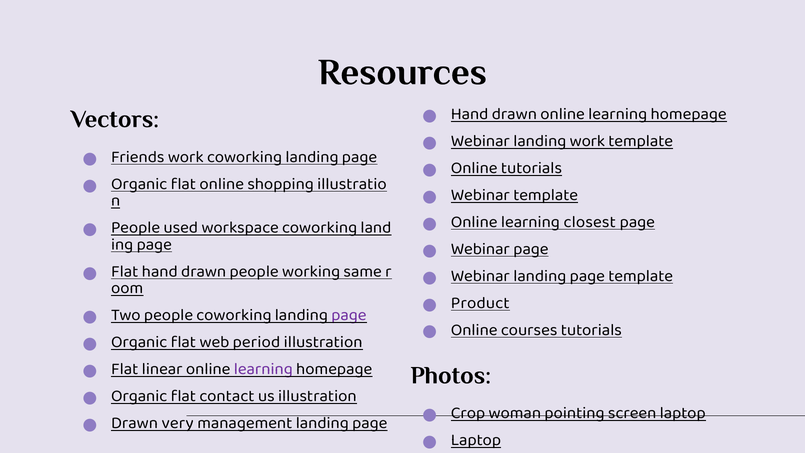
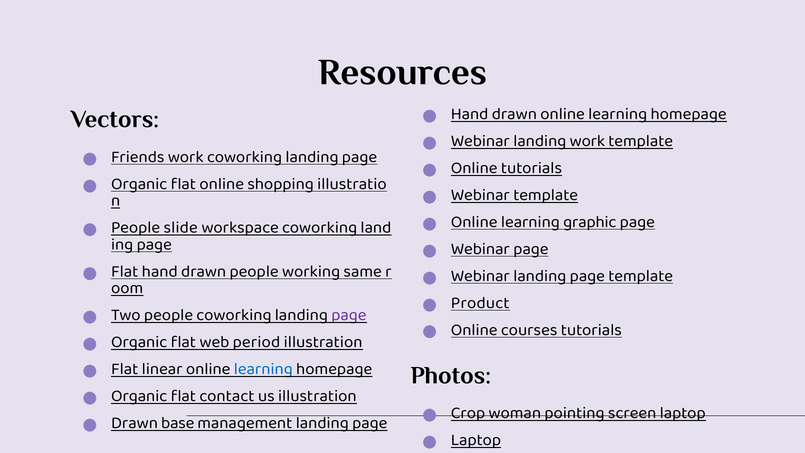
closest: closest -> graphic
used: used -> slide
learning at (263, 369) colour: purple -> blue
very: very -> base
